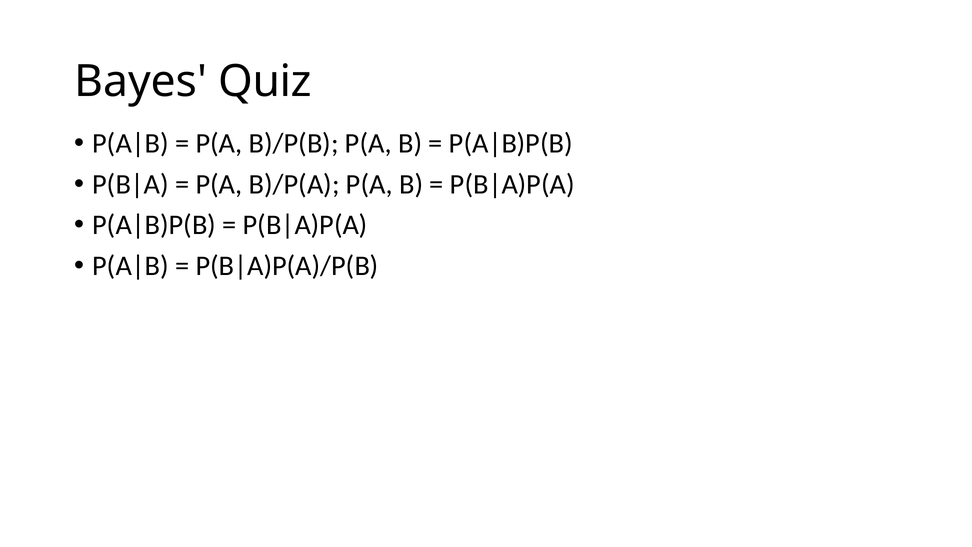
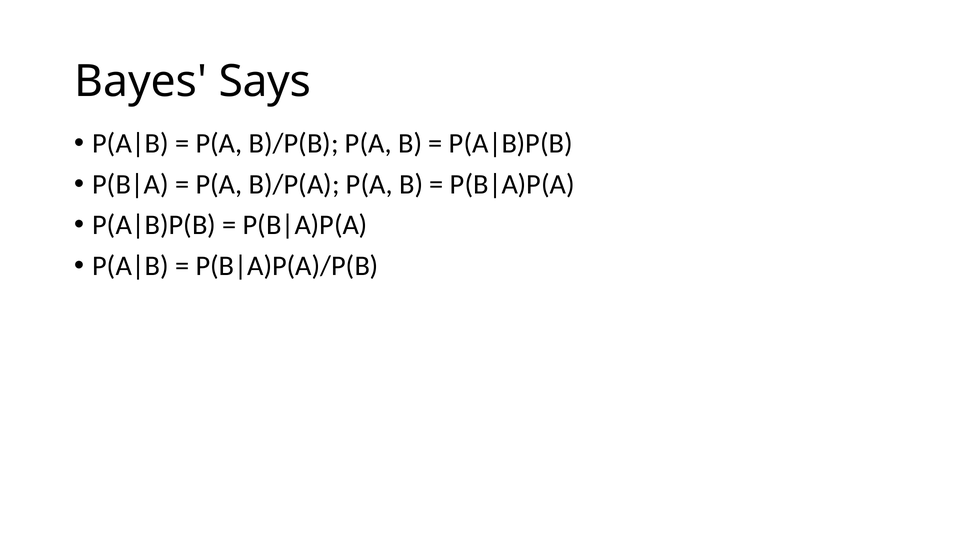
Quiz: Quiz -> Says
